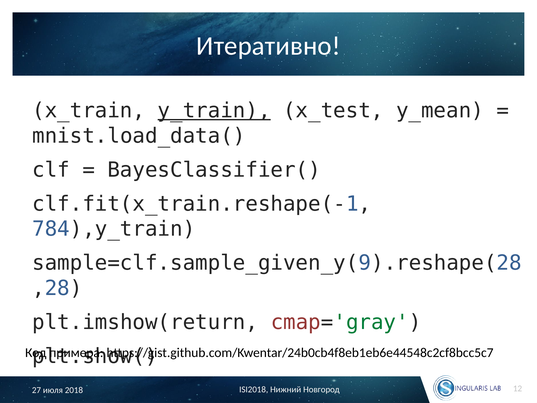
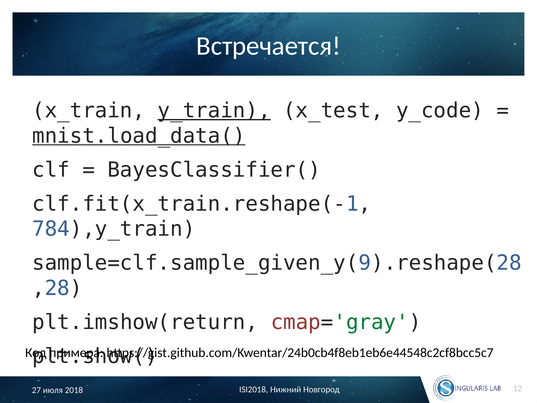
Итеративно: Итеративно -> Встречается
y_mean: y_mean -> y_code
mnist.load_data( underline: none -> present
